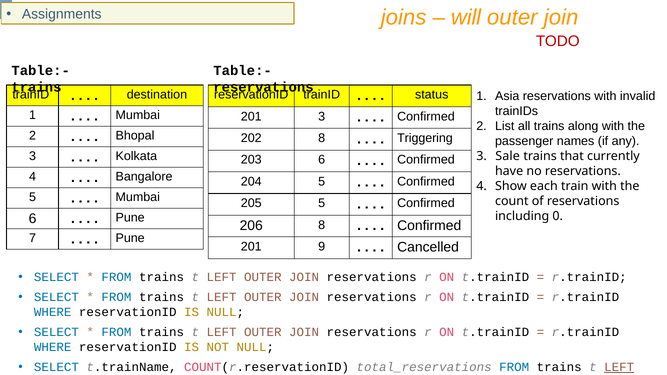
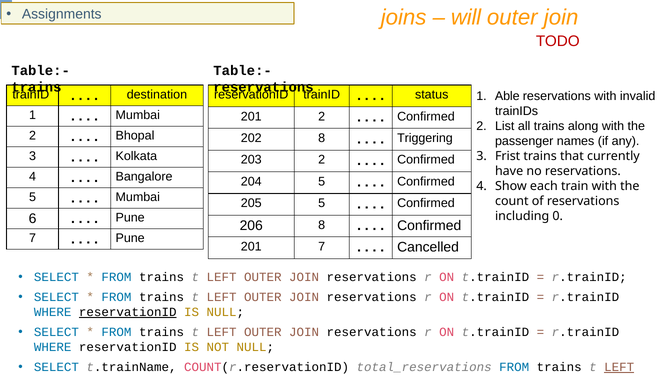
Asia: Asia -> Able
201 3: 3 -> 2
Sale: Sale -> Frist
203 6: 6 -> 2
201 9: 9 -> 7
reservationID at (128, 312) underline: none -> present
